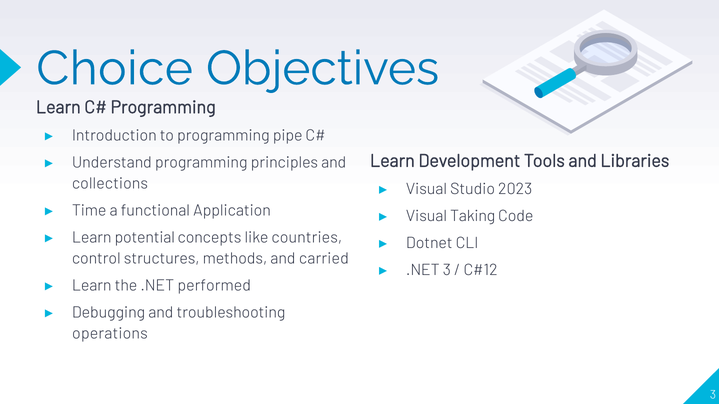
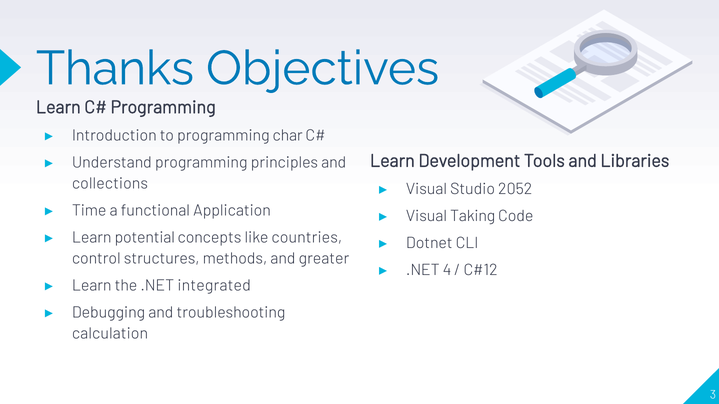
Choice: Choice -> Thanks
pipe: pipe -> char
2023: 2023 -> 2052
carried: carried -> greater
.NET 3: 3 -> 4
performed: performed -> integrated
operations: operations -> calculation
